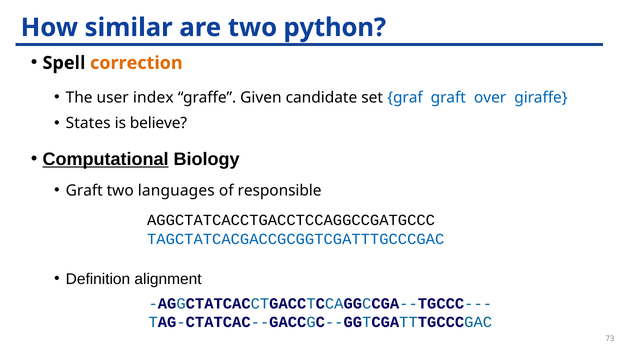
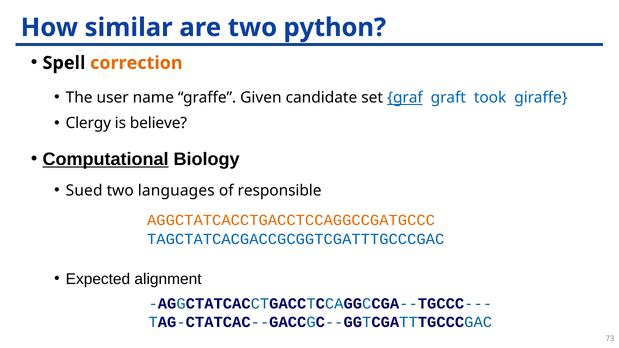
index: index -> name
graf underline: none -> present
over: over -> took
States: States -> Clergy
Graft at (84, 191): Graft -> Sued
AGGCTATCACCTGACCTCCAGGCCGATGCCC colour: black -> orange
Definition: Definition -> Expected
